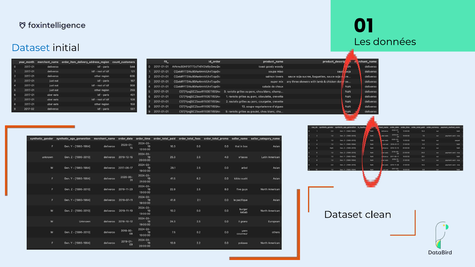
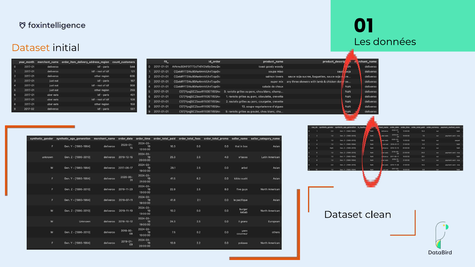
Dataset at (31, 48) colour: blue -> orange
